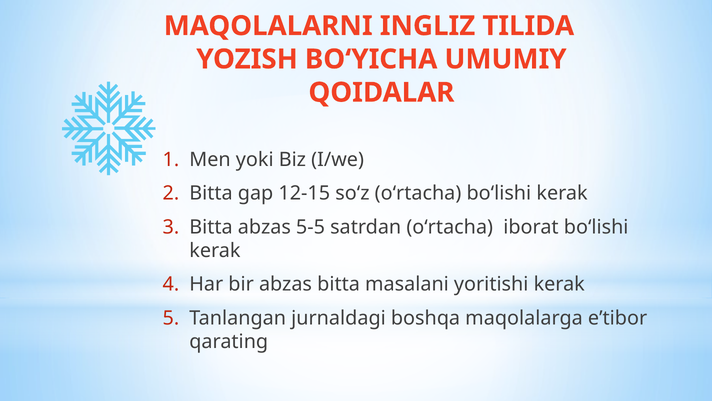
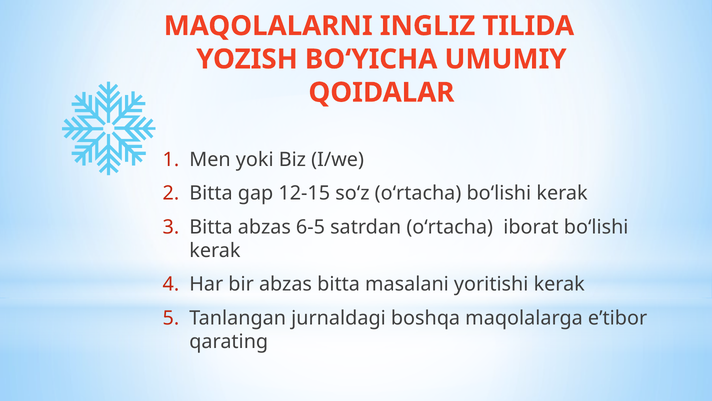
5-5: 5-5 -> 6-5
